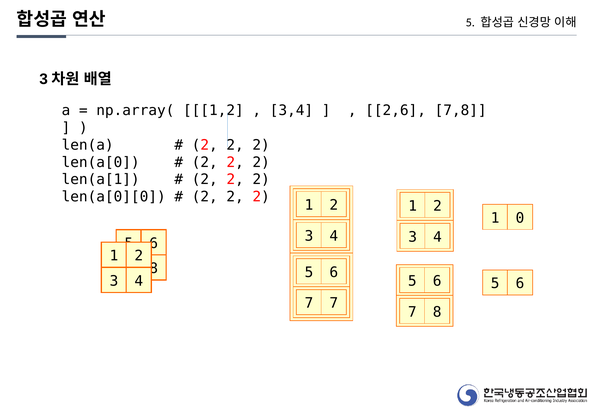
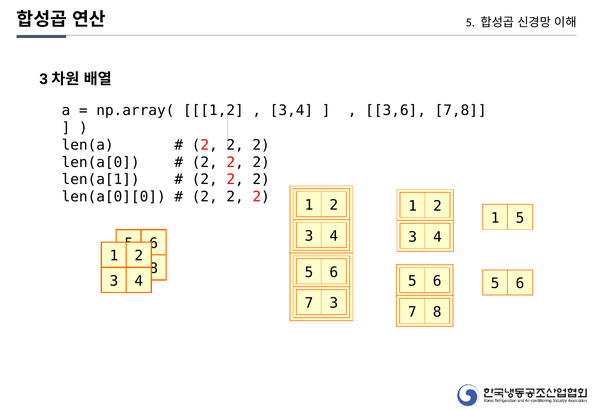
2,6: 2,6 -> 3,6
1 0: 0 -> 5
7 7: 7 -> 3
